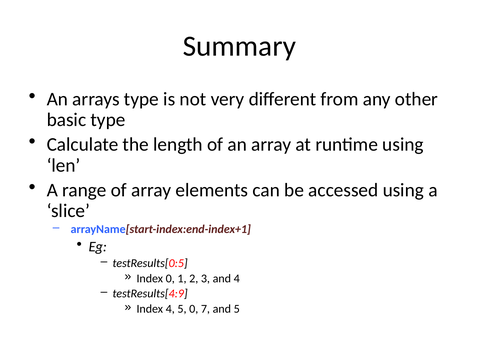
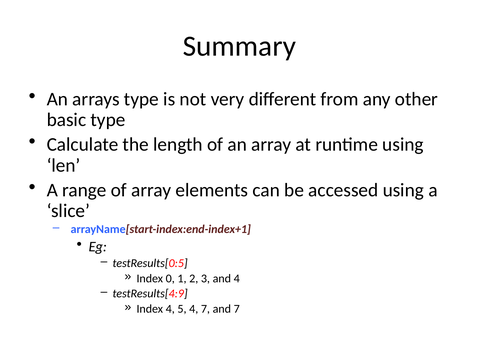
5 0: 0 -> 4
and 5: 5 -> 7
